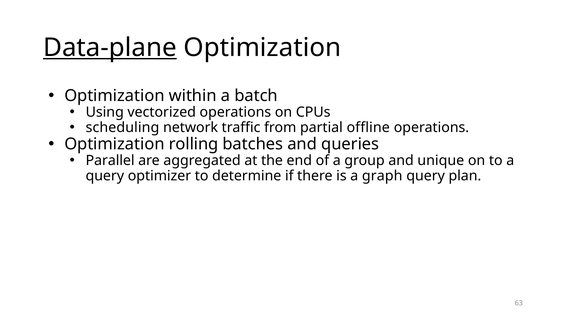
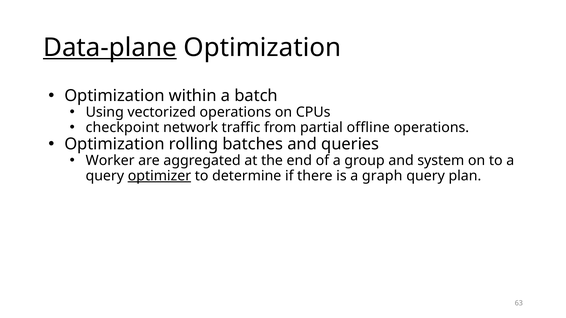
scheduling: scheduling -> checkpoint
Parallel: Parallel -> Worker
unique: unique -> system
optimizer underline: none -> present
